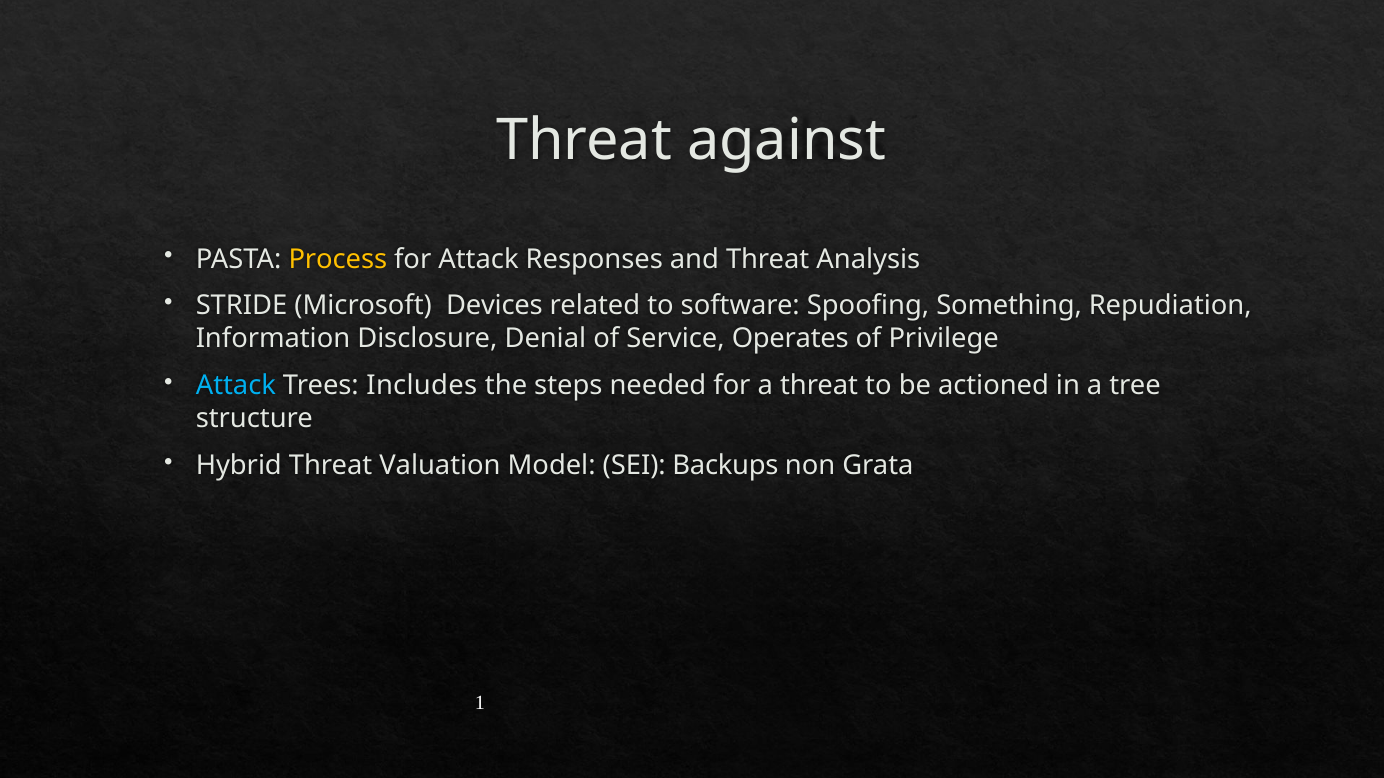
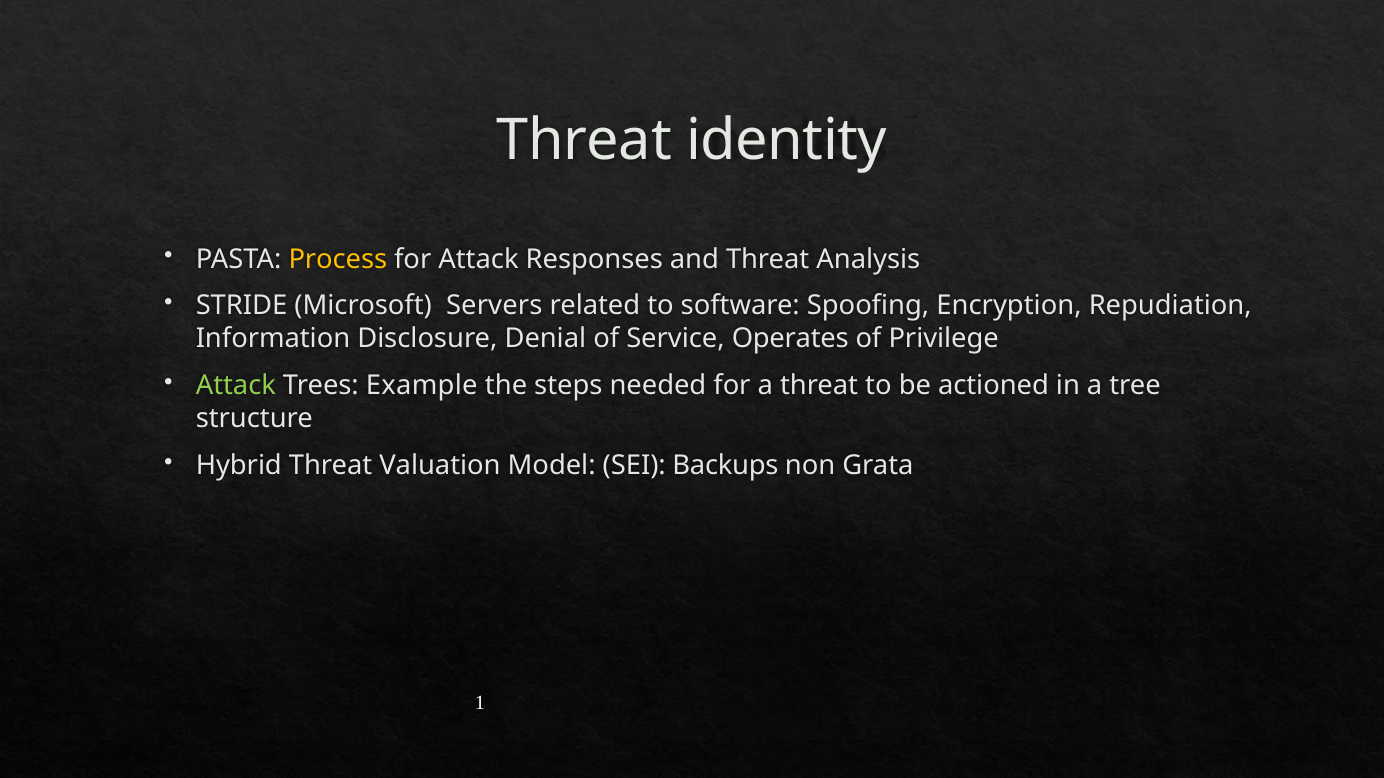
against: against -> identity
Devices: Devices -> Servers
Something: Something -> Encryption
Attack at (236, 386) colour: light blue -> light green
Includes: Includes -> Example
